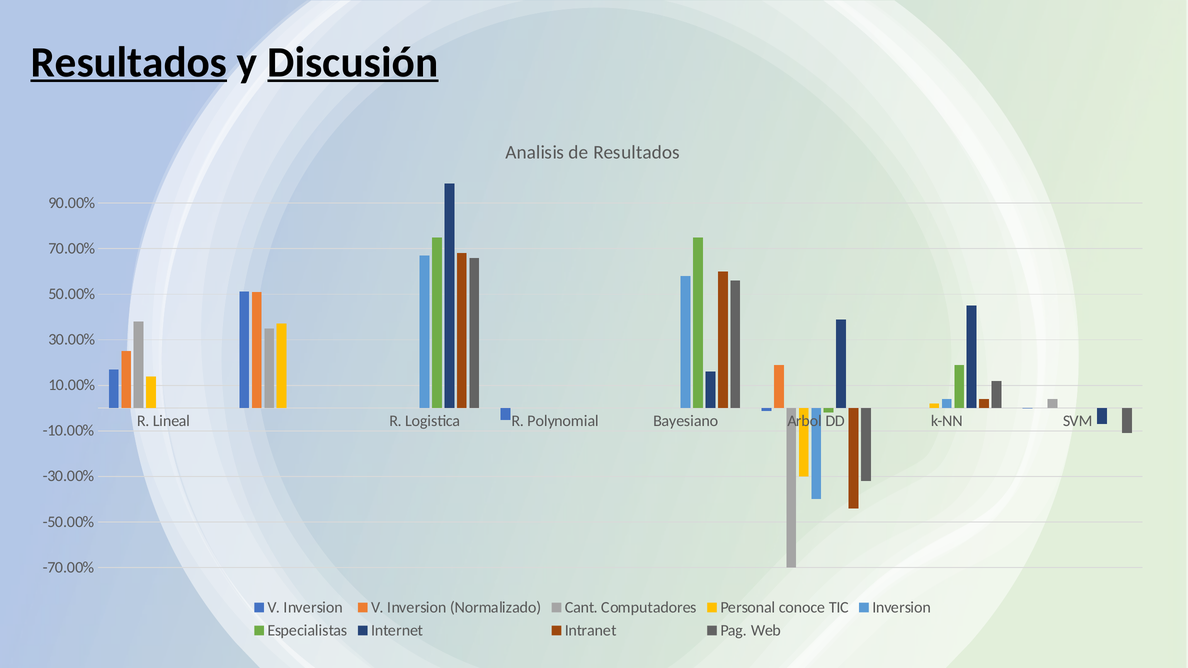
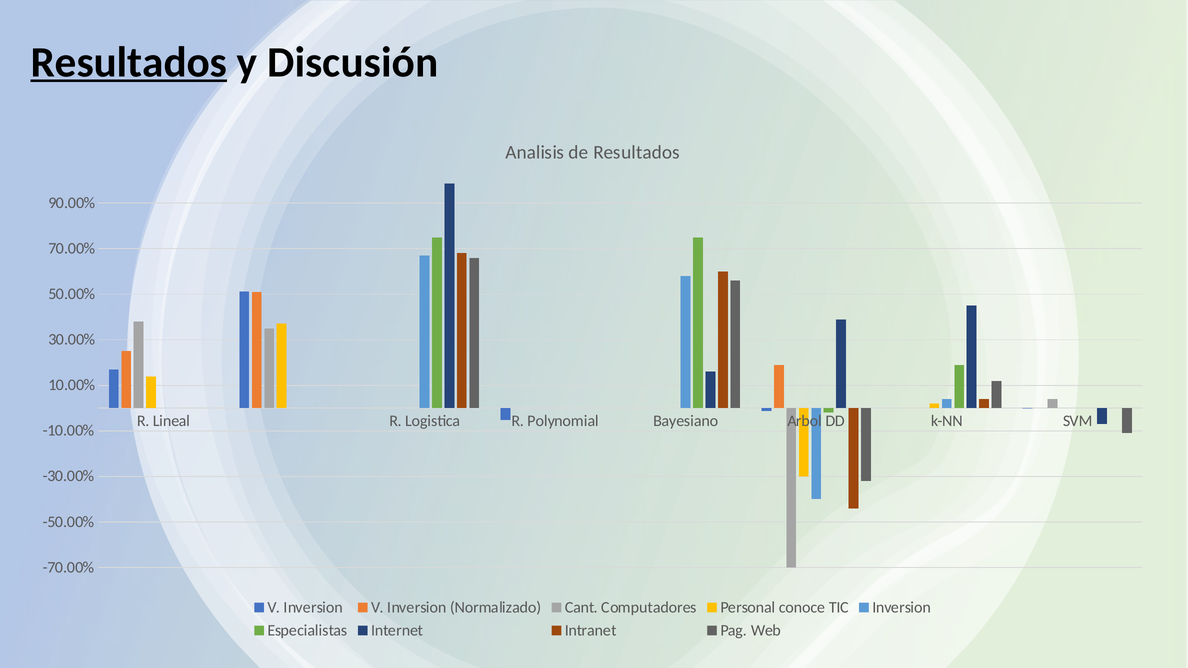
Discusión underline: present -> none
